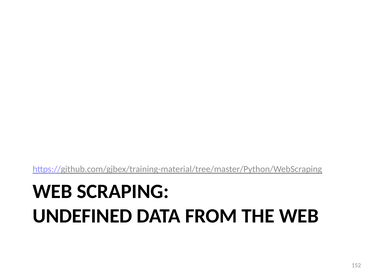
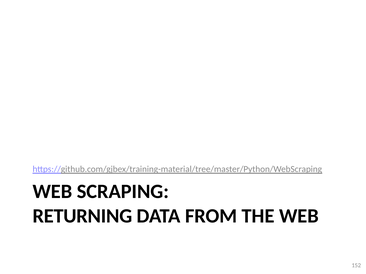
UNDEFINED: UNDEFINED -> RETURNING
